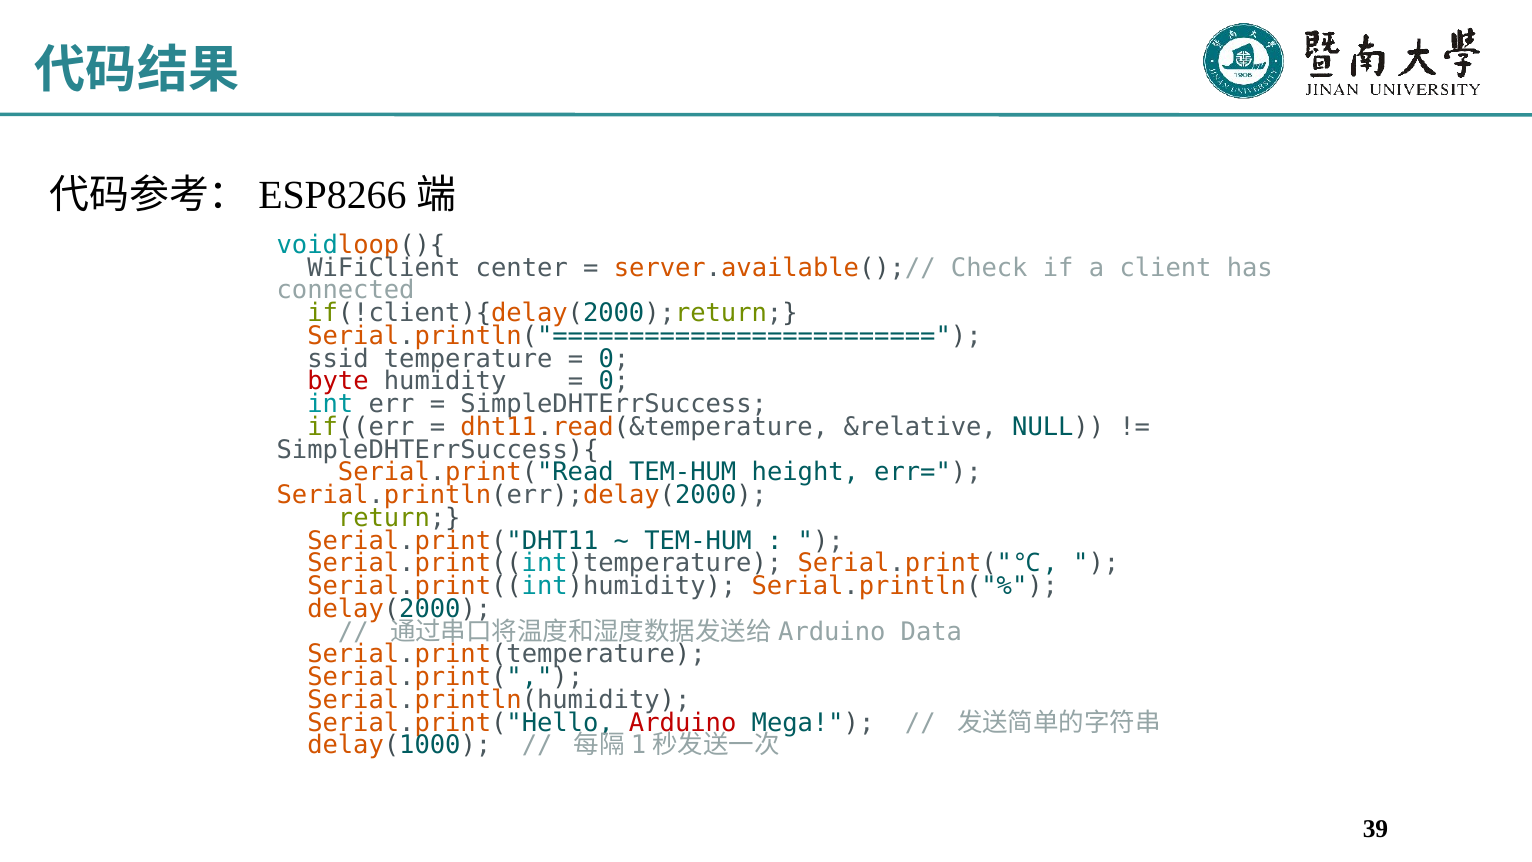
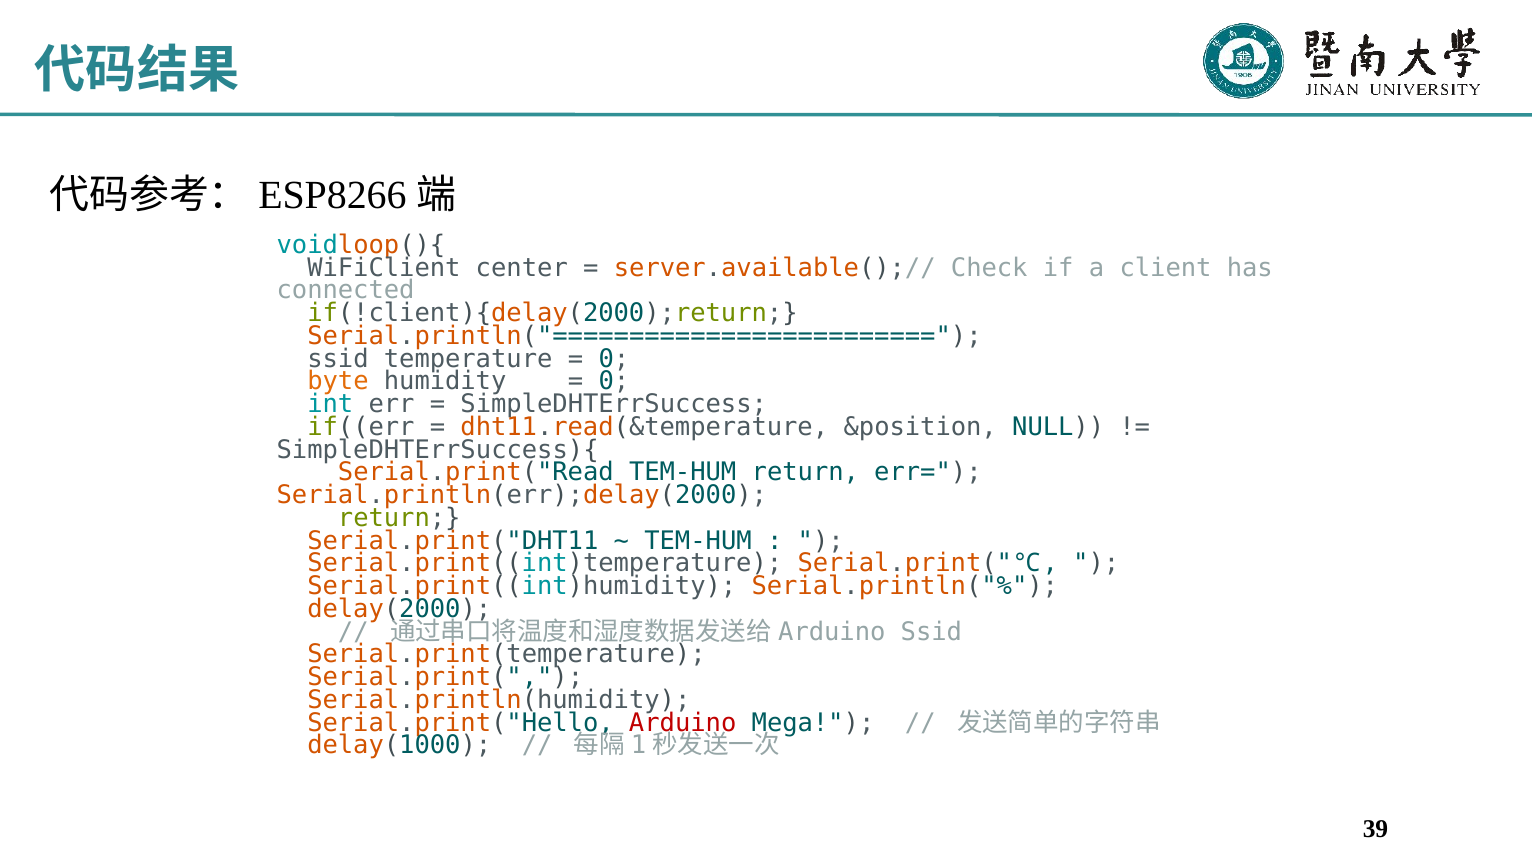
byte colour: red -> orange
&relative: &relative -> &position
TEM-HUM height: height -> return
Arduino Data: Data -> Ssid
